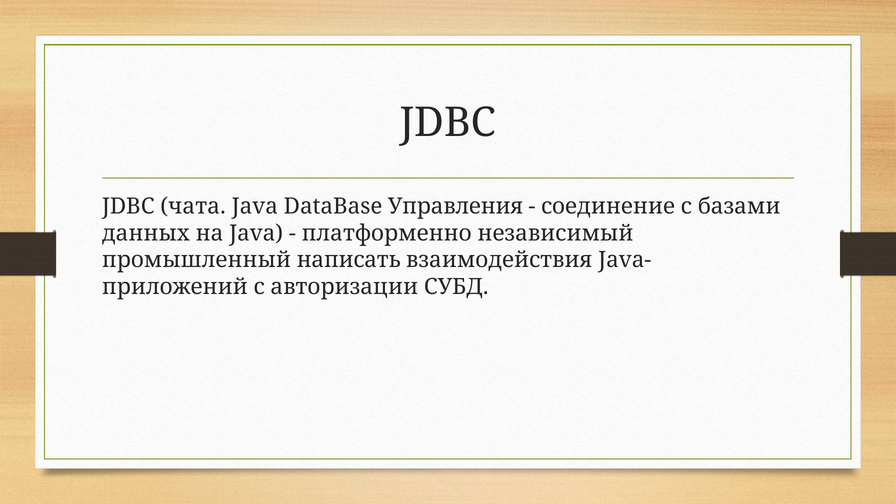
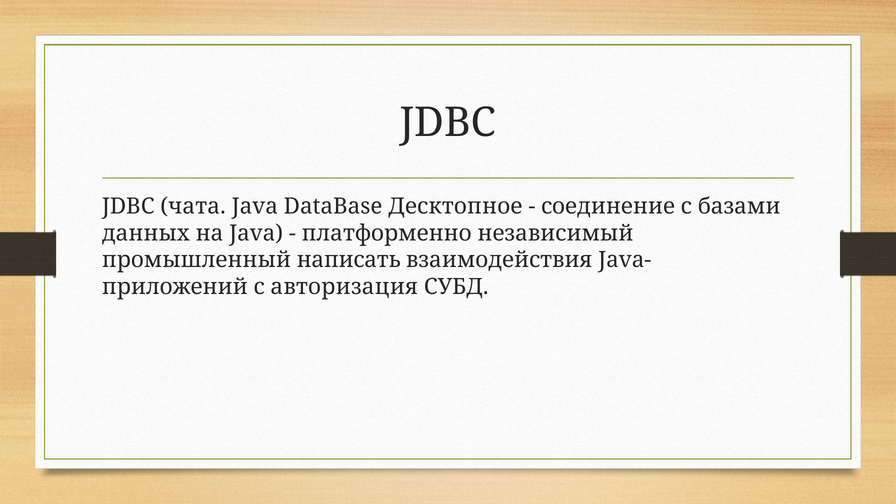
Управления: Управления -> Десктопное
авторизации: авторизации -> авторизация
